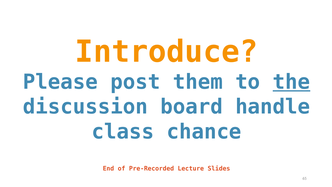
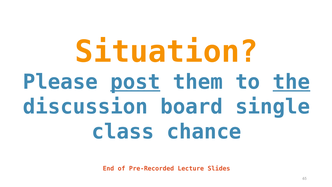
Introduce: Introduce -> Situation
post underline: none -> present
handle: handle -> single
